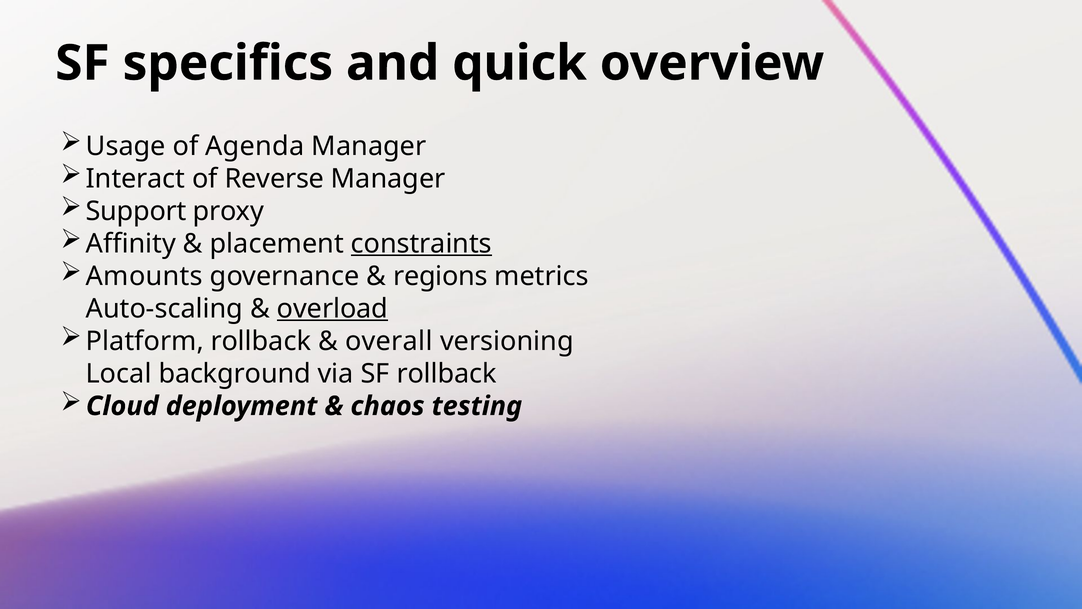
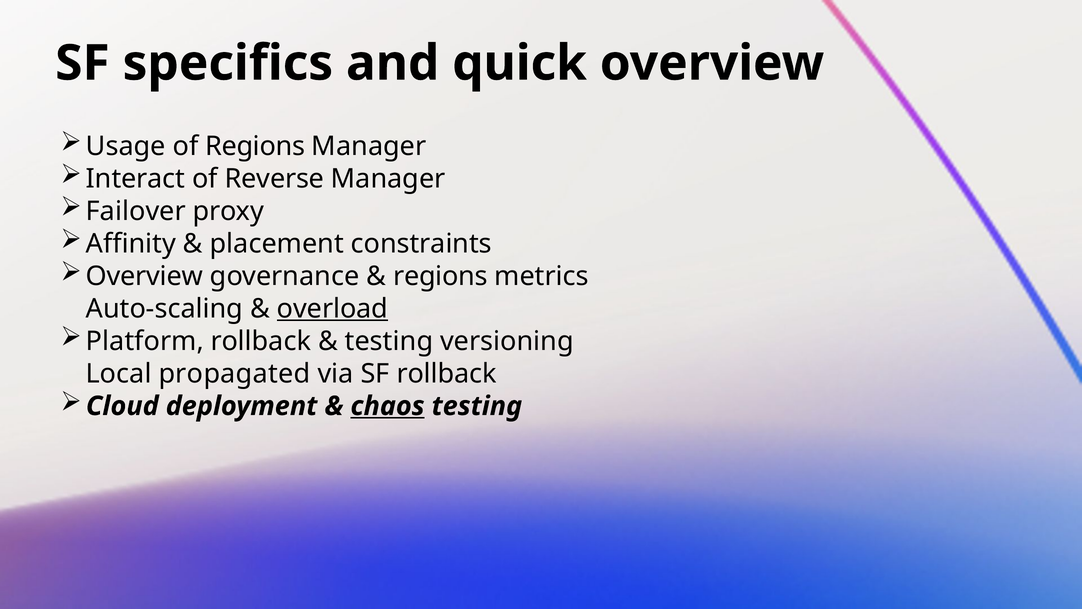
of Agenda: Agenda -> Regions
Support: Support -> Failover
constraints underline: present -> none
Amounts at (144, 276): Amounts -> Overview
overall at (389, 341): overall -> testing
background: background -> propagated
chaos underline: none -> present
